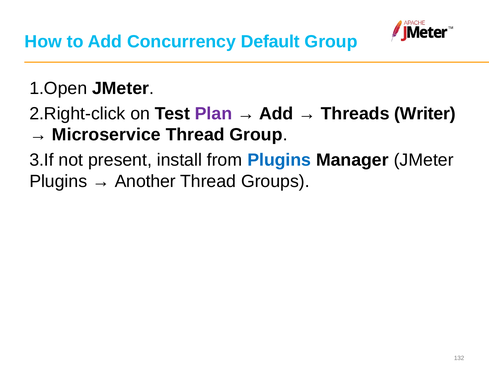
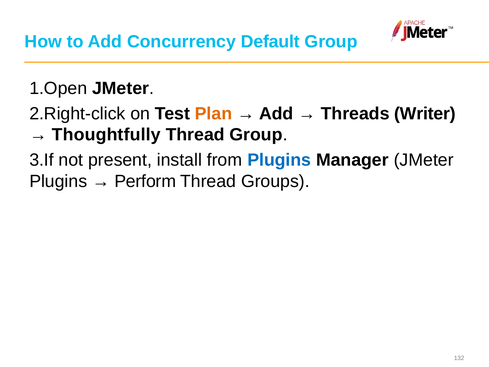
Plan colour: purple -> orange
Microservice: Microservice -> Thoughtfully
Another: Another -> Perform
